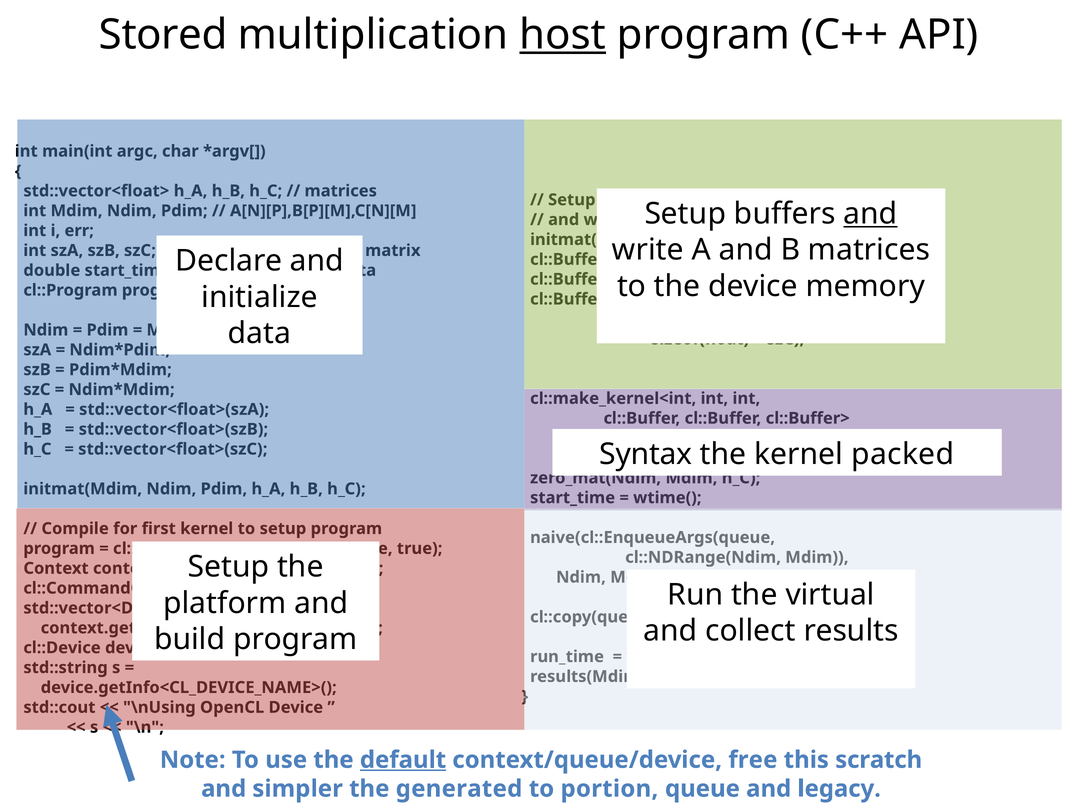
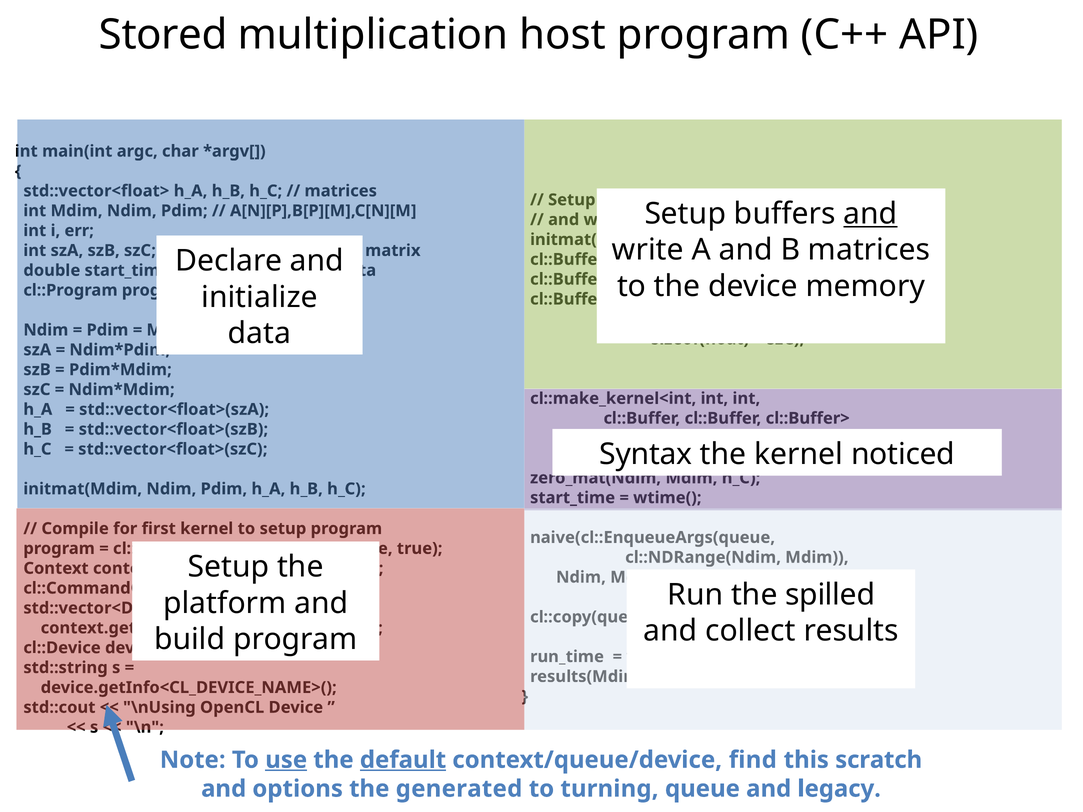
host underline: present -> none
packed: packed -> noticed
virtual: virtual -> spilled
use underline: none -> present
free: free -> find
simpler: simpler -> options
portion: portion -> turning
